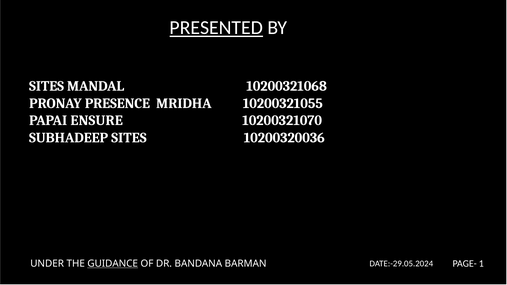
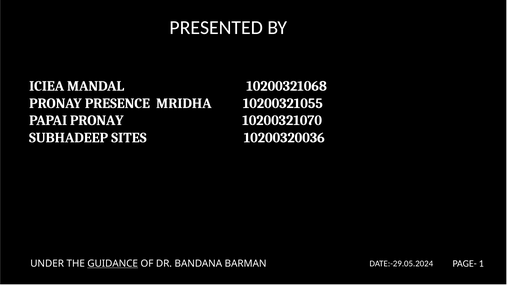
PRESENTED underline: present -> none
SITES at (47, 86): SITES -> ICIEA
PAPAI ENSURE: ENSURE -> PRONAY
